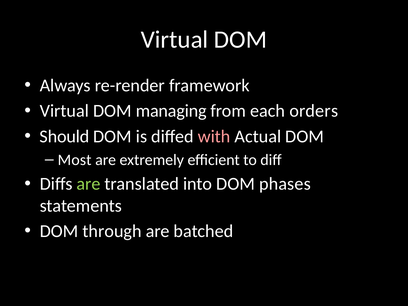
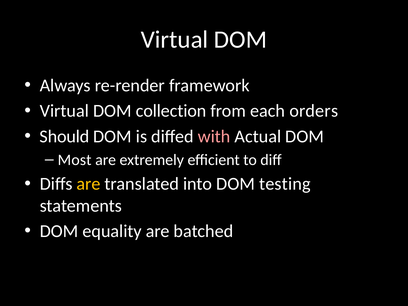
managing: managing -> collection
are at (89, 184) colour: light green -> yellow
phases: phases -> testing
through: through -> equality
